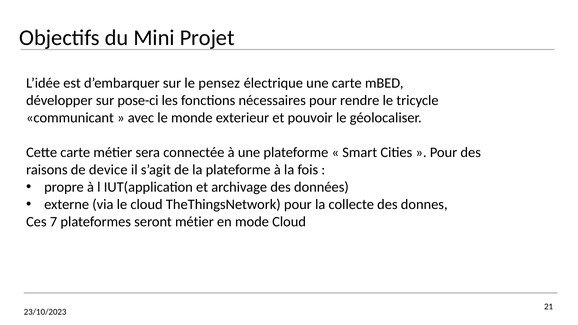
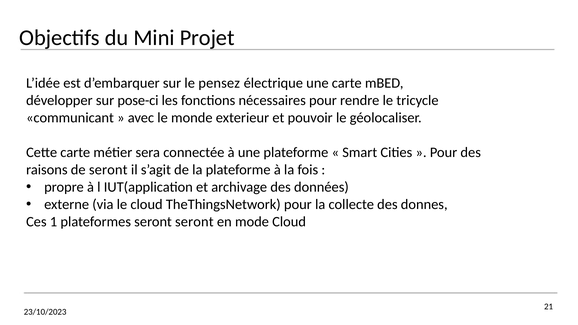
de device: device -> seront
7: 7 -> 1
seront métier: métier -> seront
